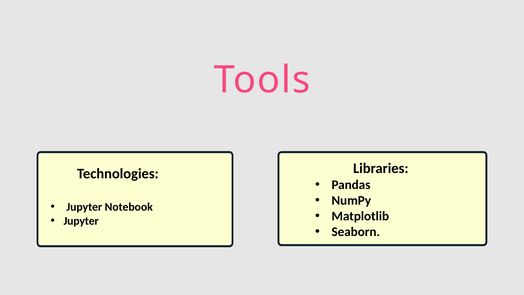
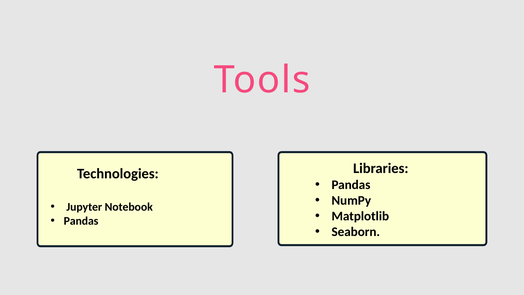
Jupyter at (81, 221): Jupyter -> Pandas
